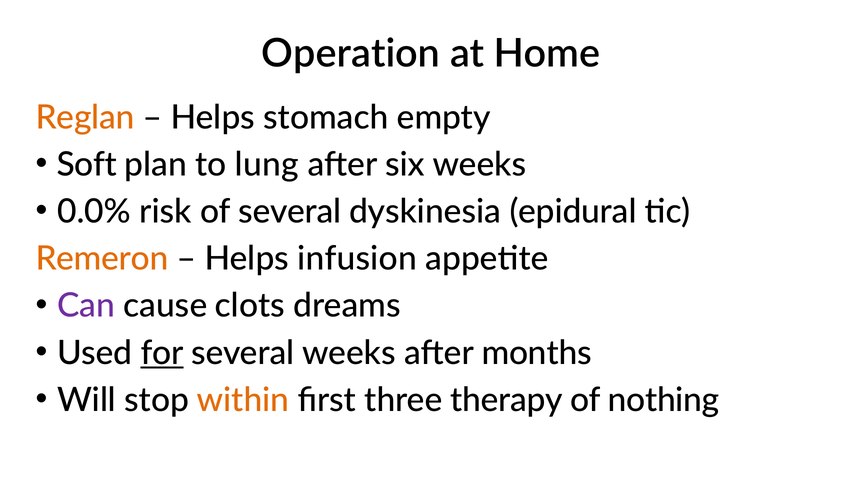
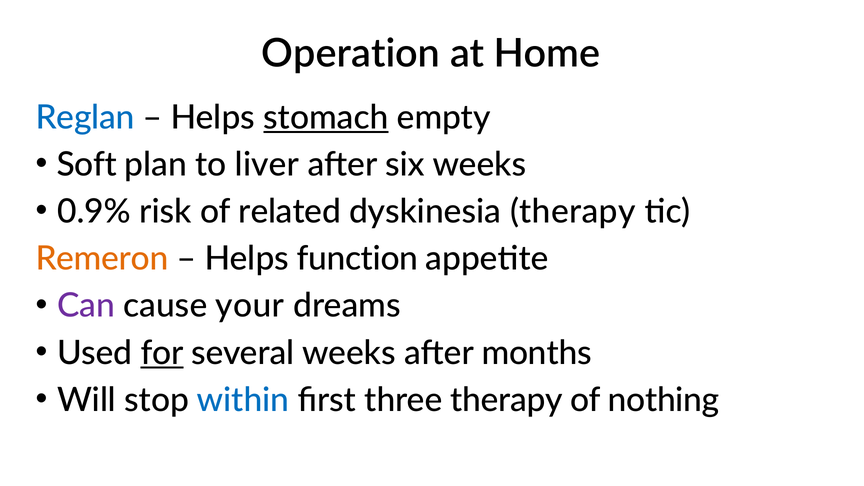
Reglan colour: orange -> blue
stomach underline: none -> present
lung: lung -> liver
0.0%: 0.0% -> 0.9%
of several: several -> related
dyskinesia epidural: epidural -> therapy
infusion: infusion -> function
clots: clots -> your
within colour: orange -> blue
